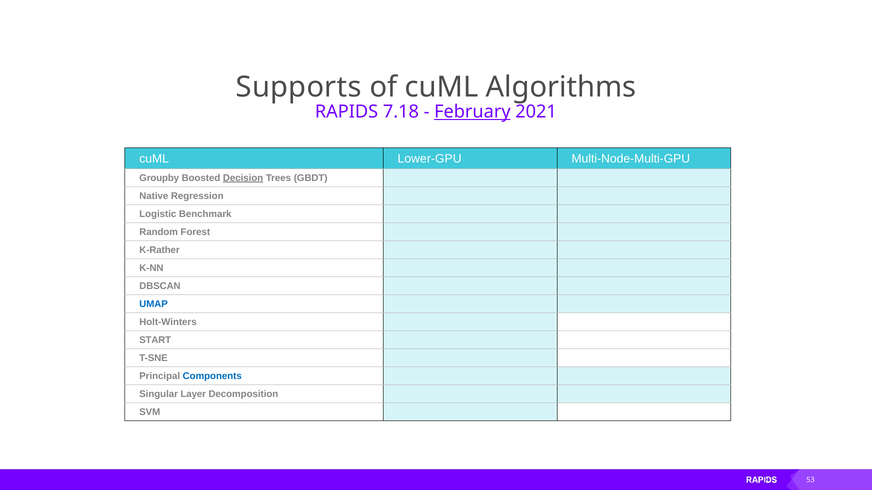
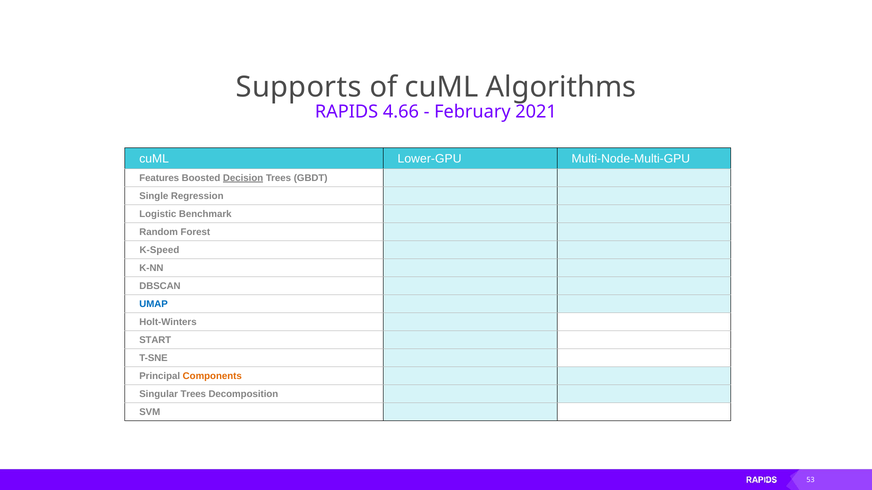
7.18: 7.18 -> 4.66
February underline: present -> none
Groupby: Groupby -> Features
Native: Native -> Single
K-Rather: K-Rather -> K-Speed
Components colour: blue -> orange
Singular Layer: Layer -> Trees
